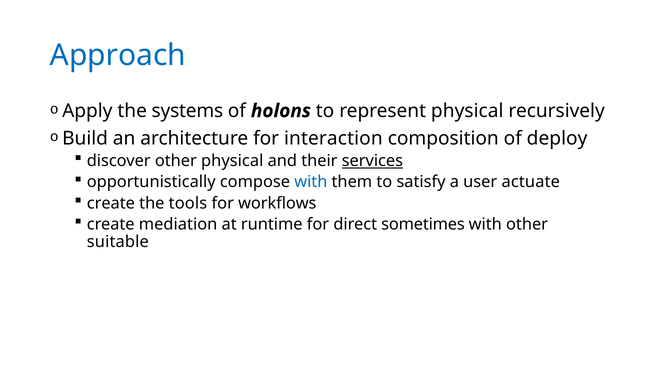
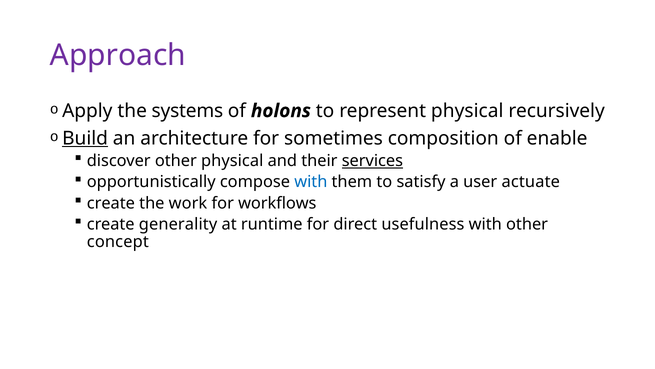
Approach colour: blue -> purple
Build underline: none -> present
interaction: interaction -> sometimes
deploy: deploy -> enable
tools: tools -> work
mediation: mediation -> generality
sometimes: sometimes -> usefulness
suitable: suitable -> concept
